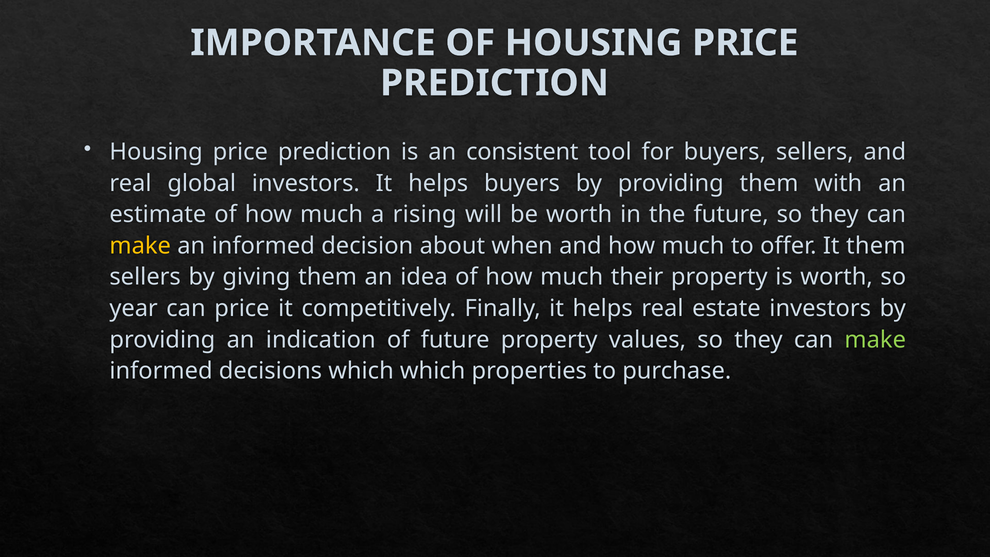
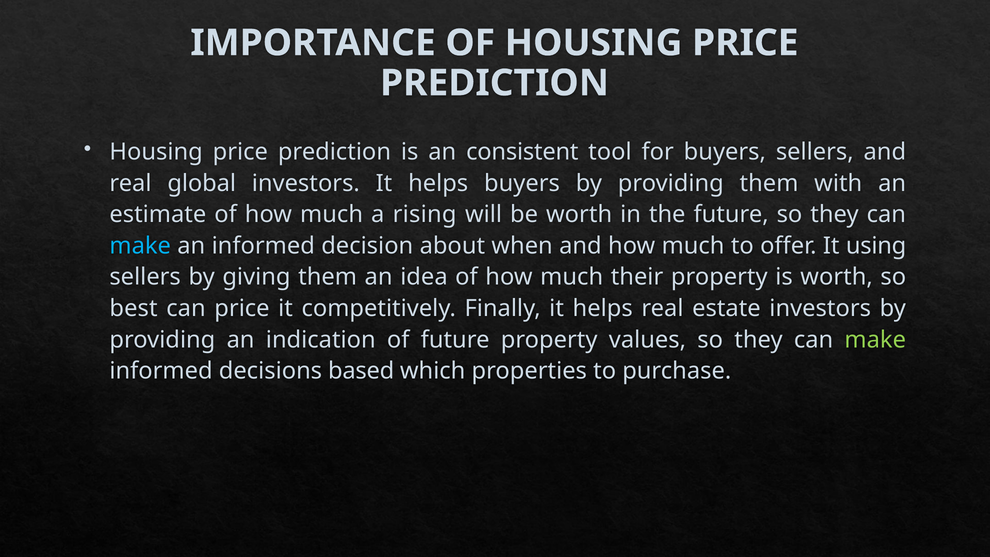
make at (140, 246) colour: yellow -> light blue
It them: them -> using
year: year -> best
decisions which: which -> based
